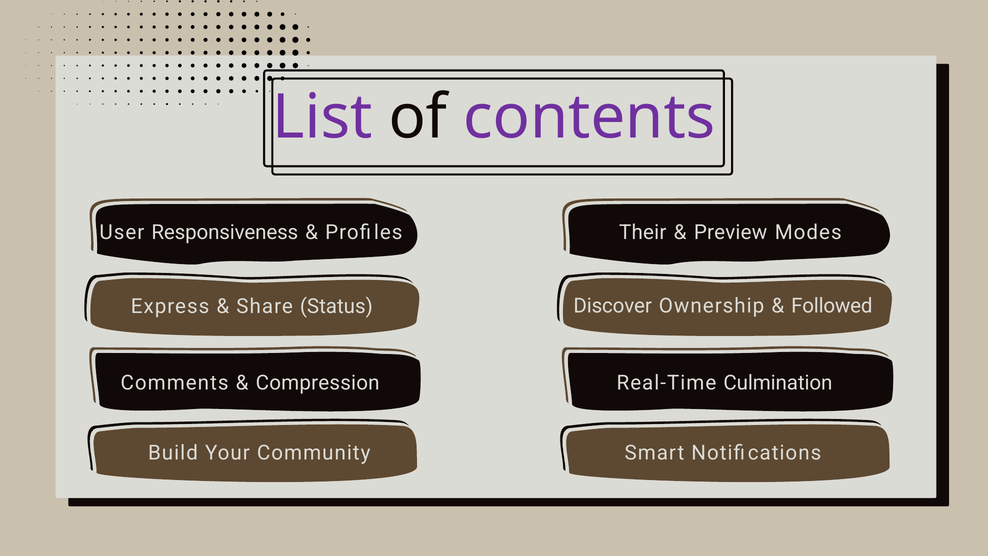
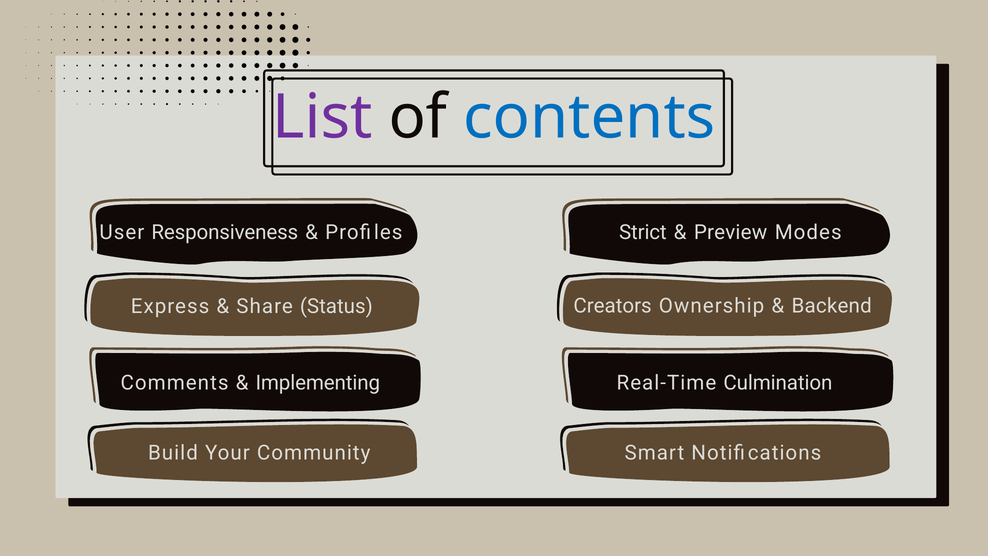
contents colour: purple -> blue
Their: Their -> Strict
Discover: Discover -> Creators
Followed: Followed -> Backend
Compression: Compression -> Implementing
